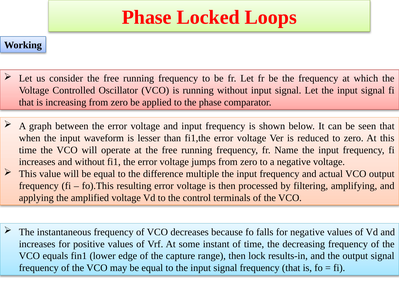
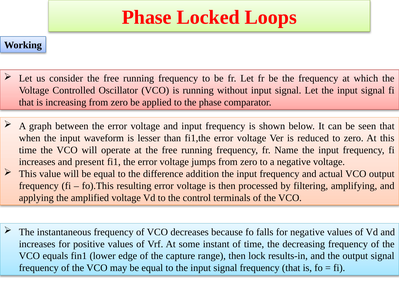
and without: without -> present
multiple: multiple -> addition
